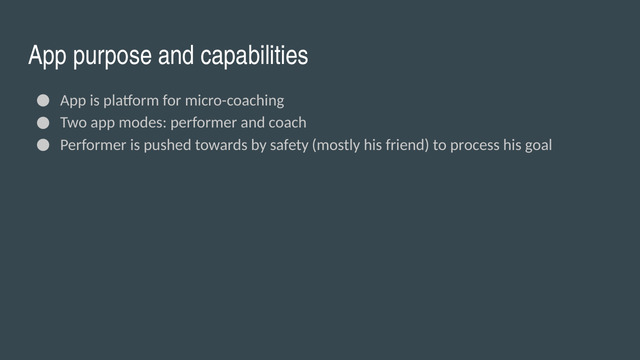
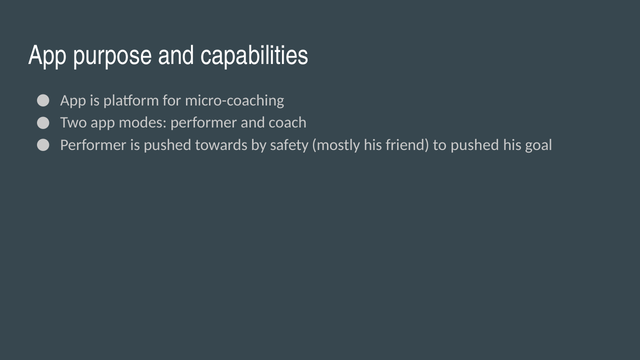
to process: process -> pushed
